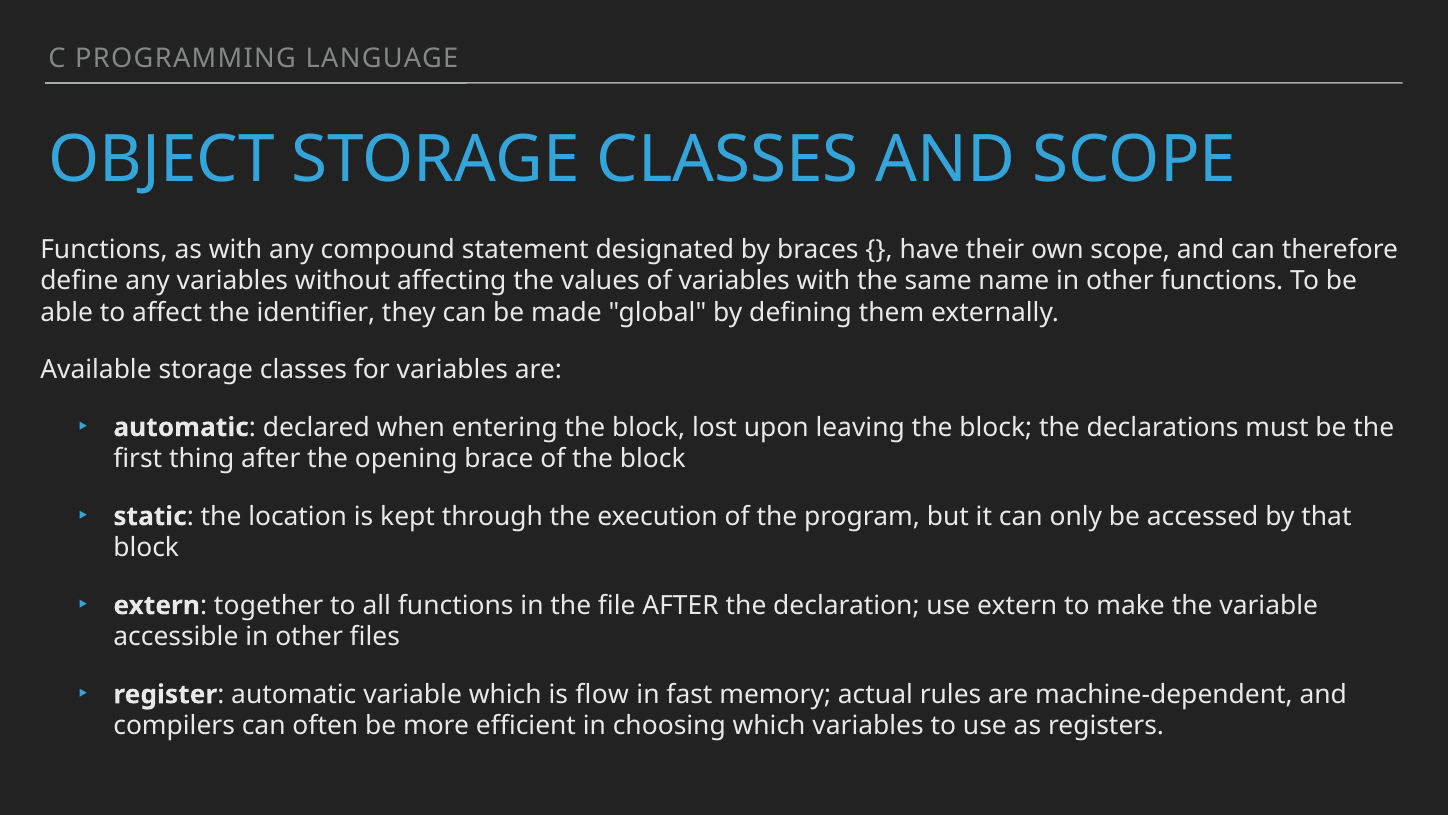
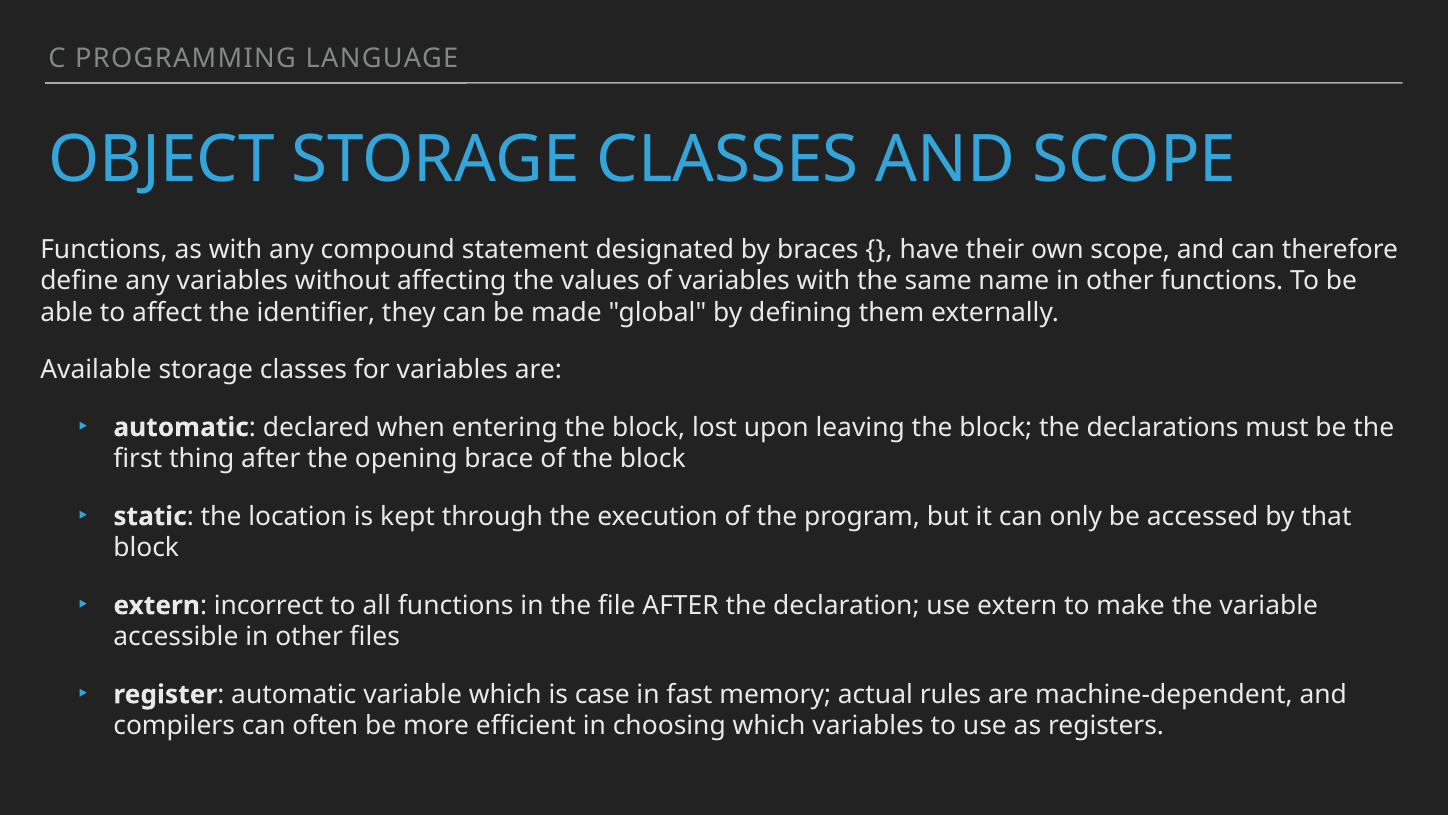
together: together -> incorrect
flow: flow -> case
